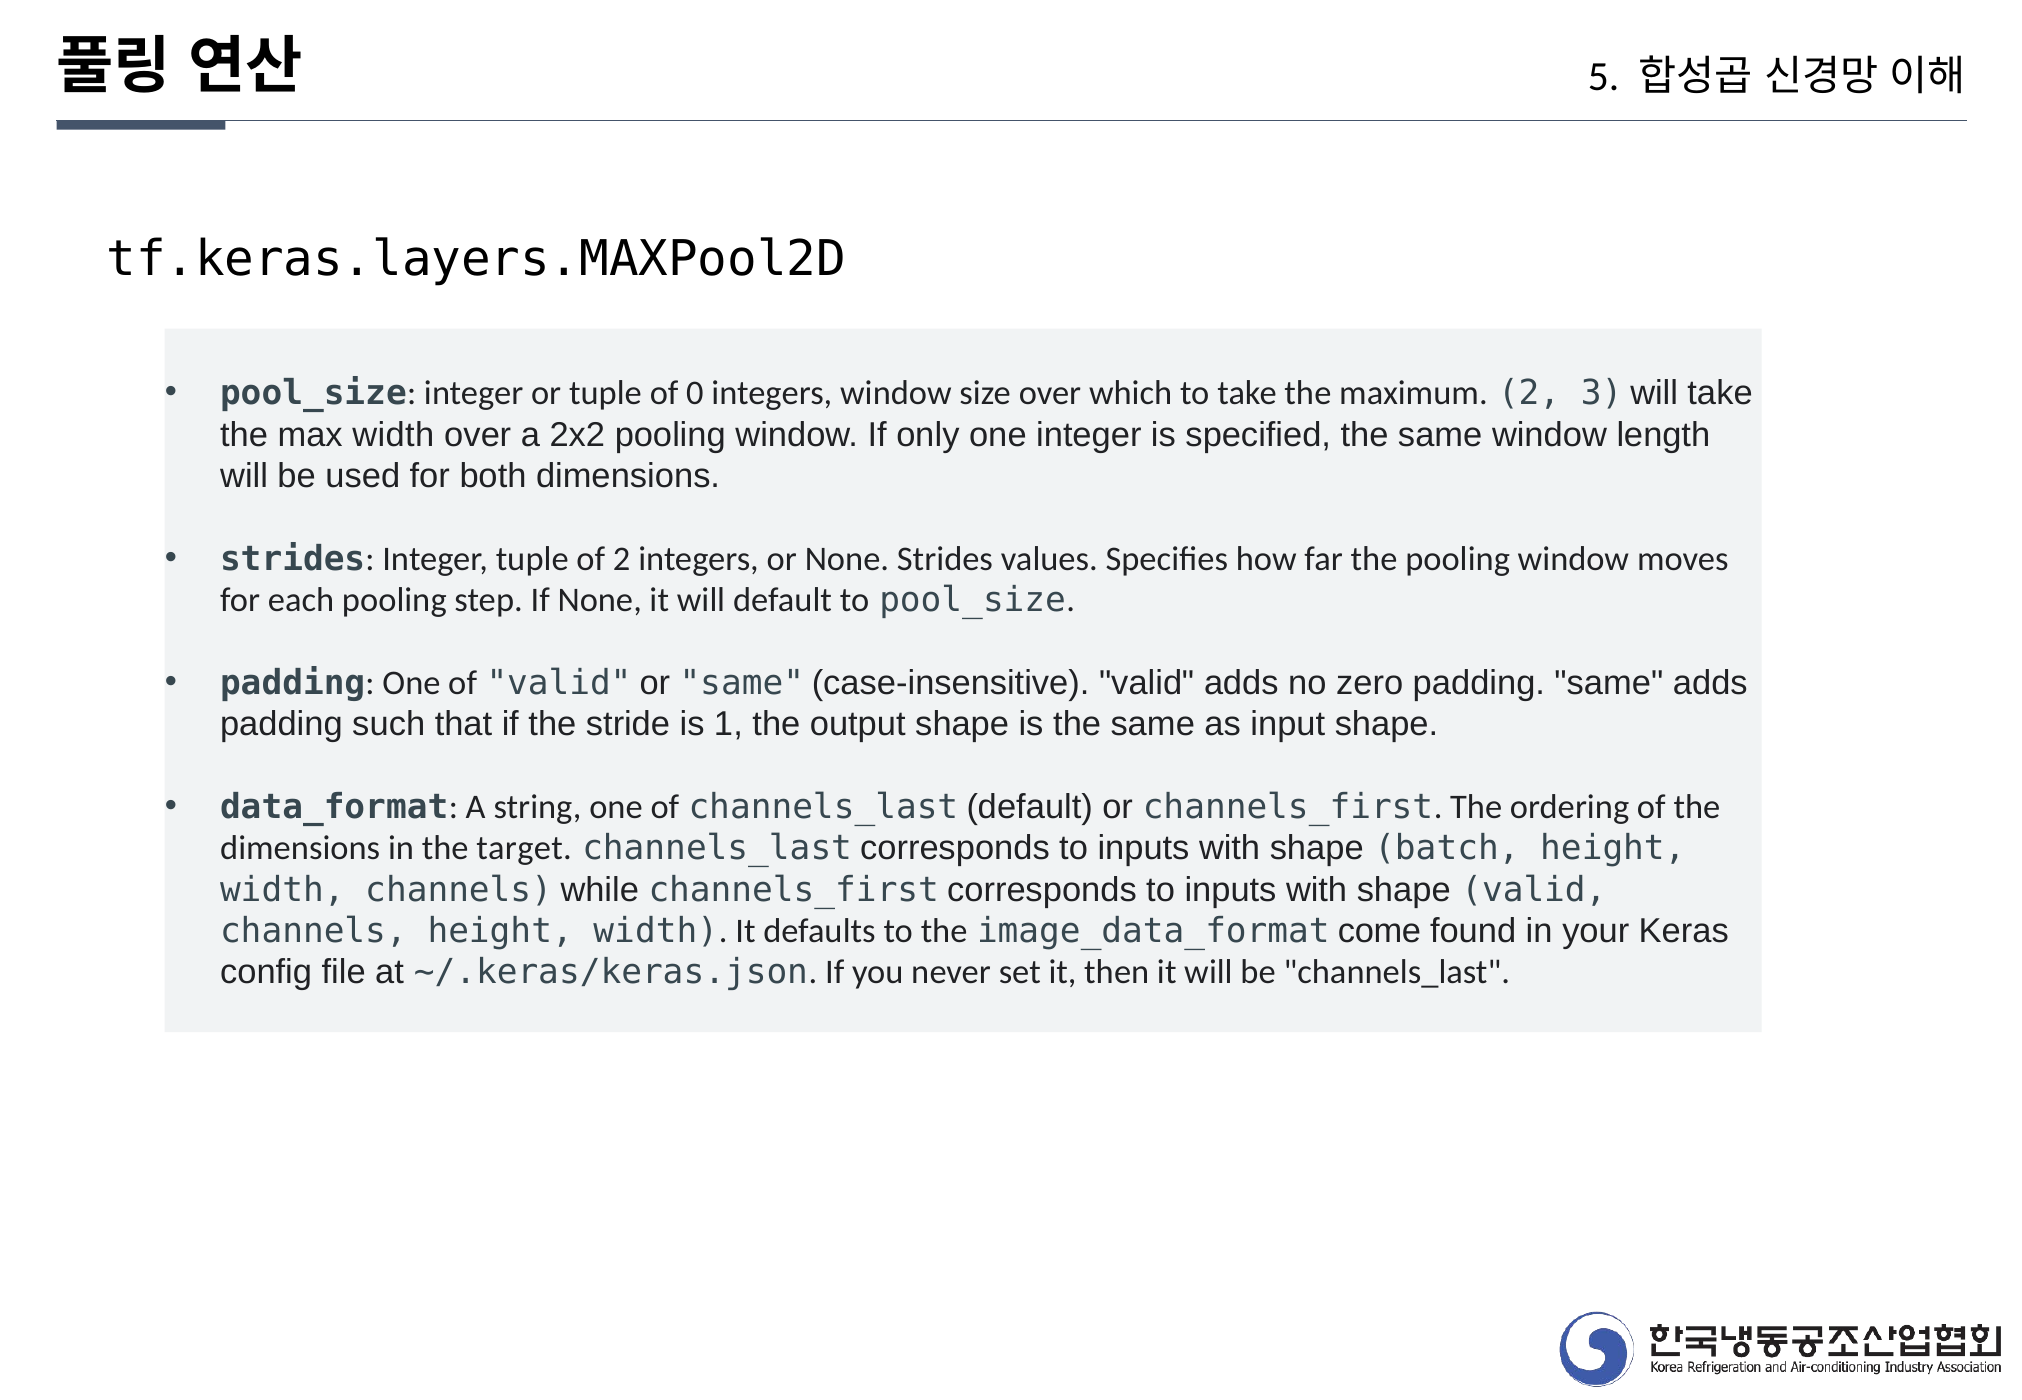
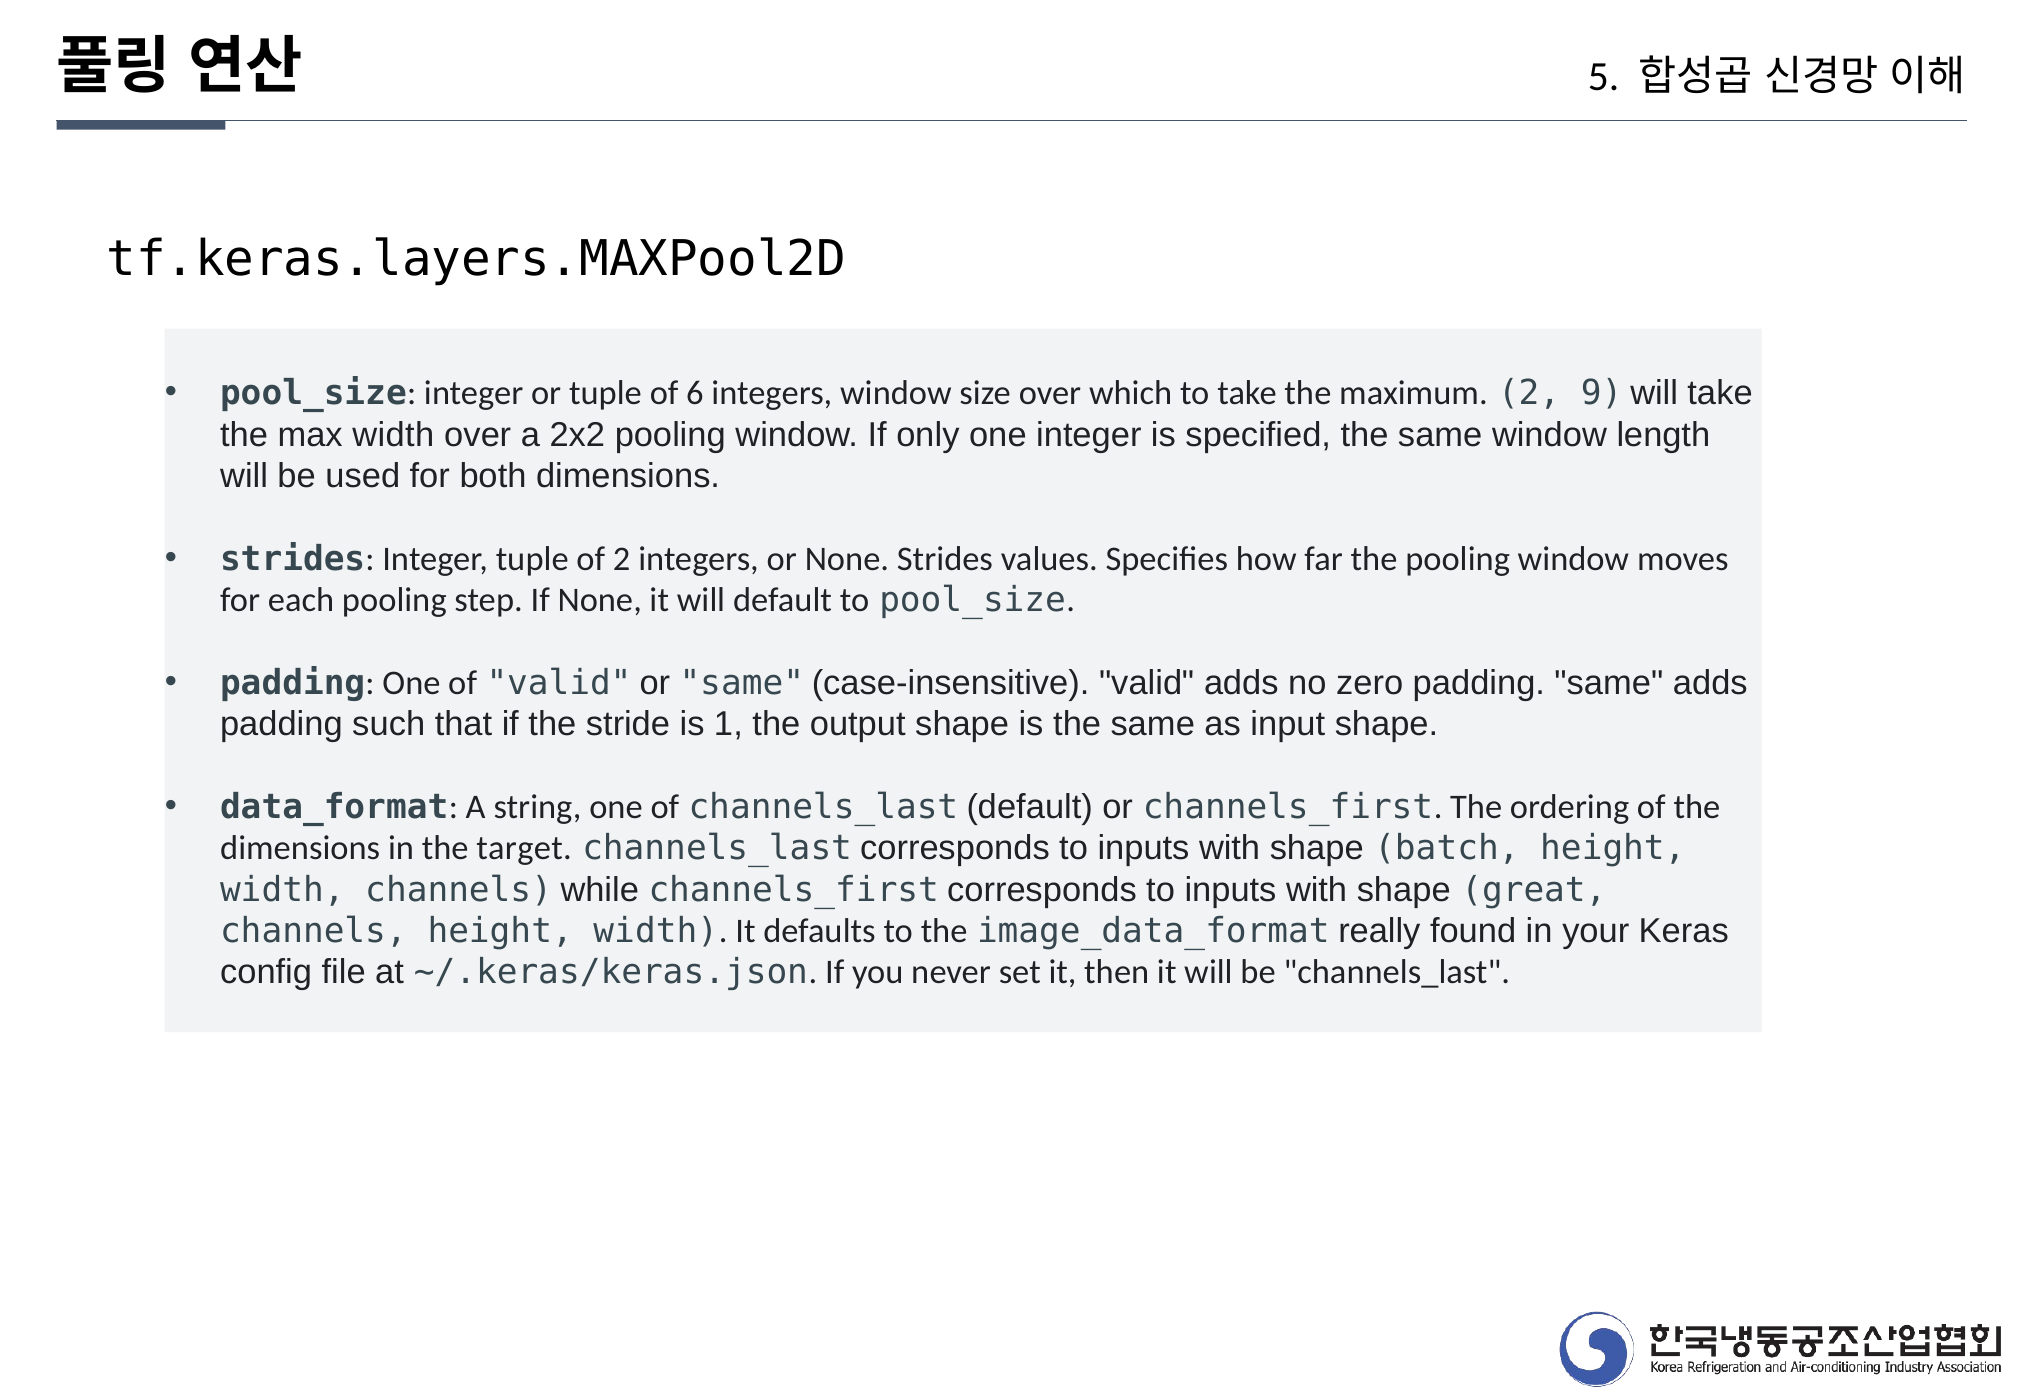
0: 0 -> 6
3: 3 -> 9
shape valid: valid -> great
come: come -> really
